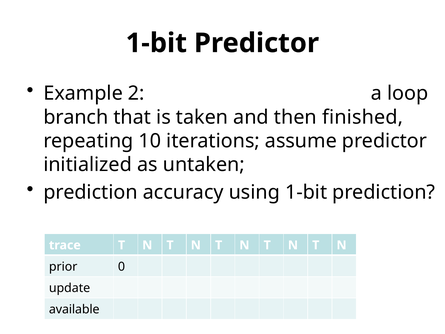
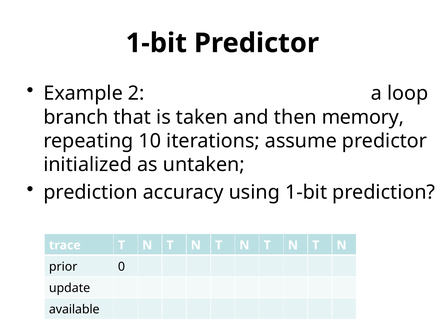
finished: finished -> memory
